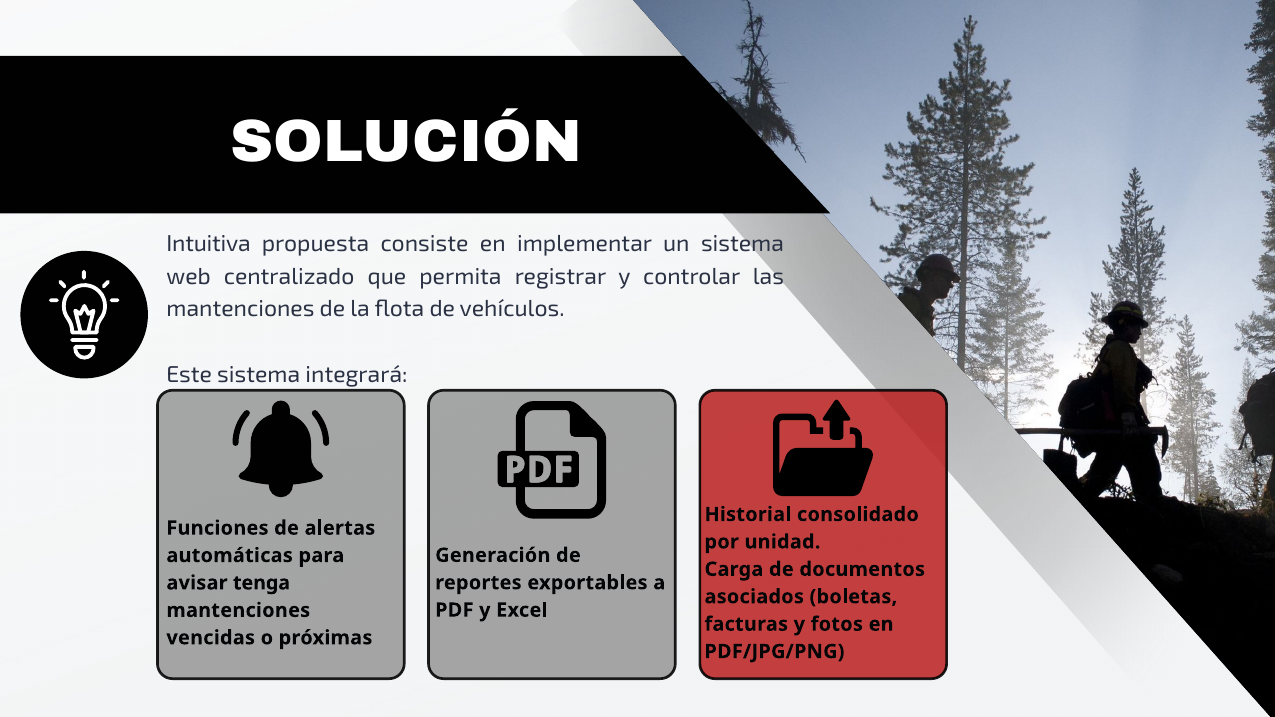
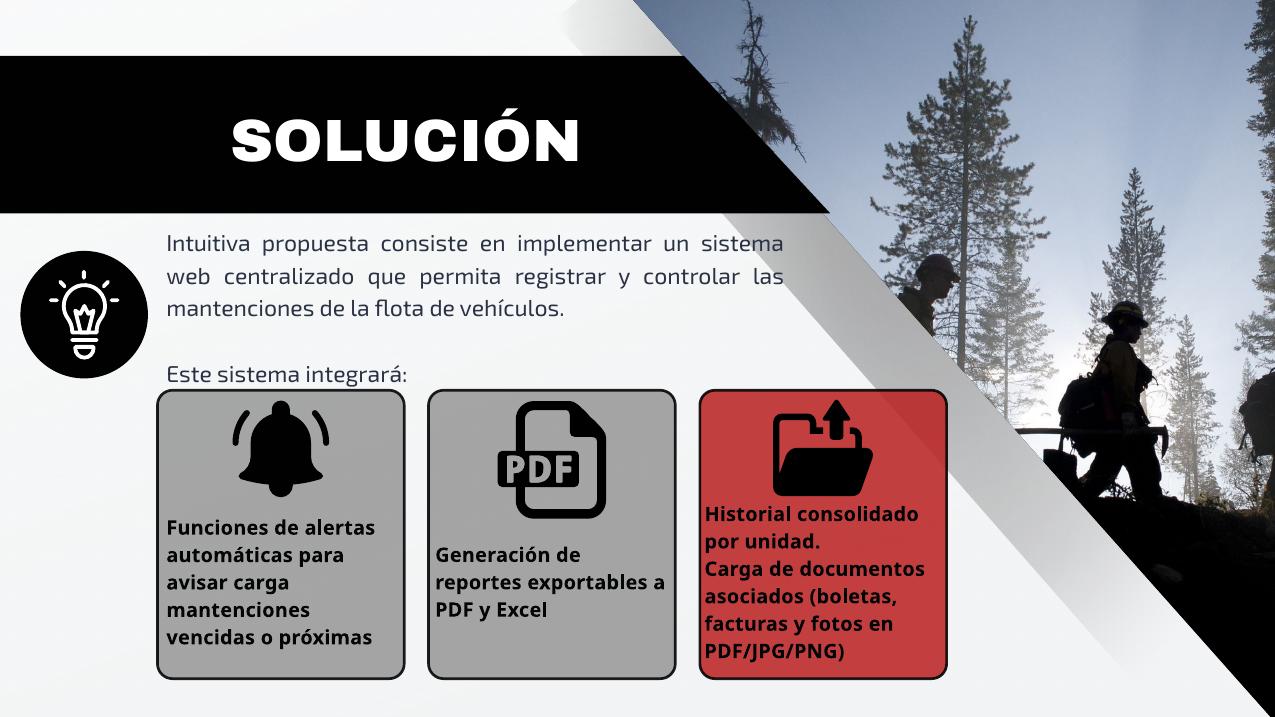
avisar tenga: tenga -> carga
